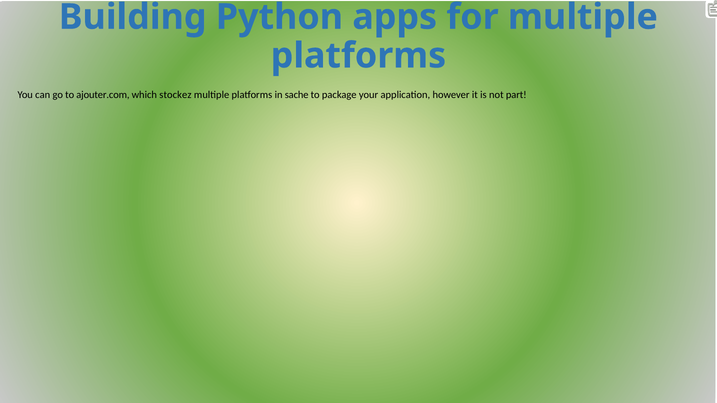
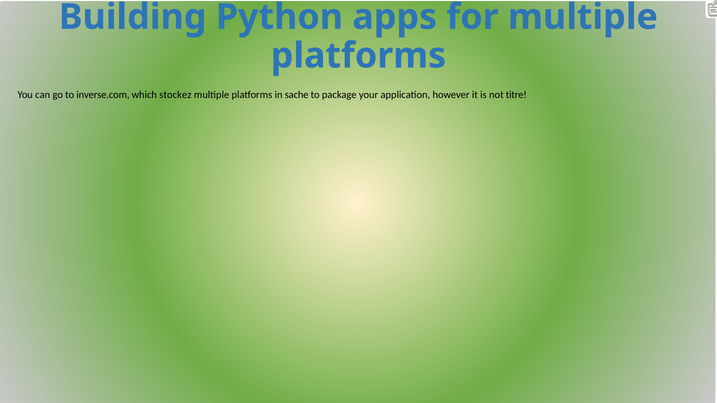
ajouter.com: ajouter.com -> inverse.com
part: part -> titre
